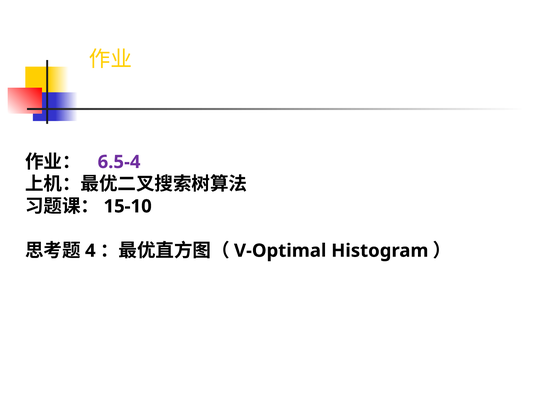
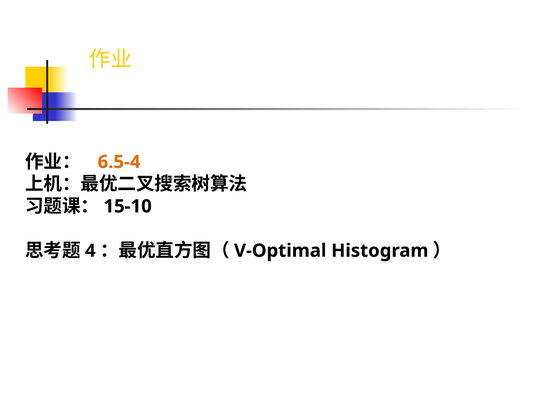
6.5-4 colour: purple -> orange
